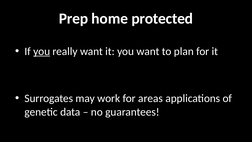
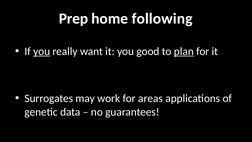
protected: protected -> following
you want: want -> good
plan underline: none -> present
